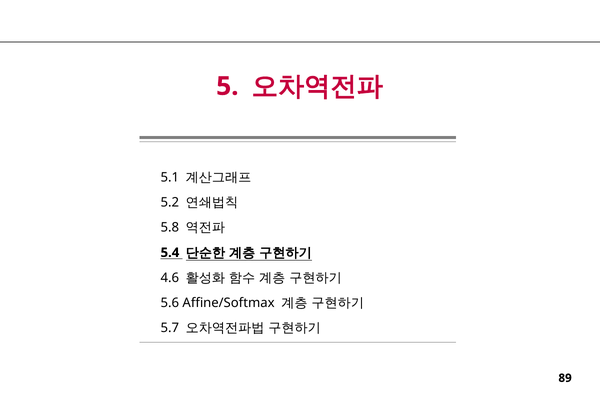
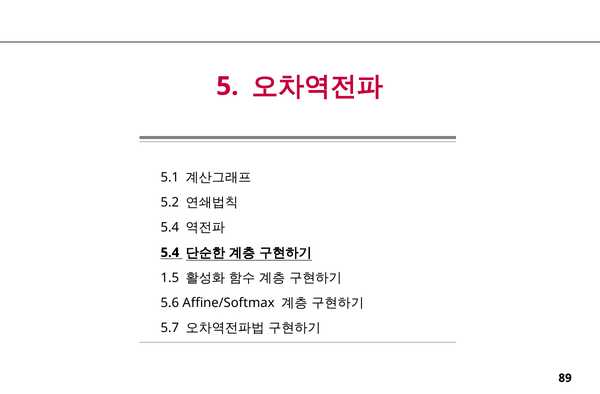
5.8 at (170, 228): 5.8 -> 5.4
4.6: 4.6 -> 1.5
